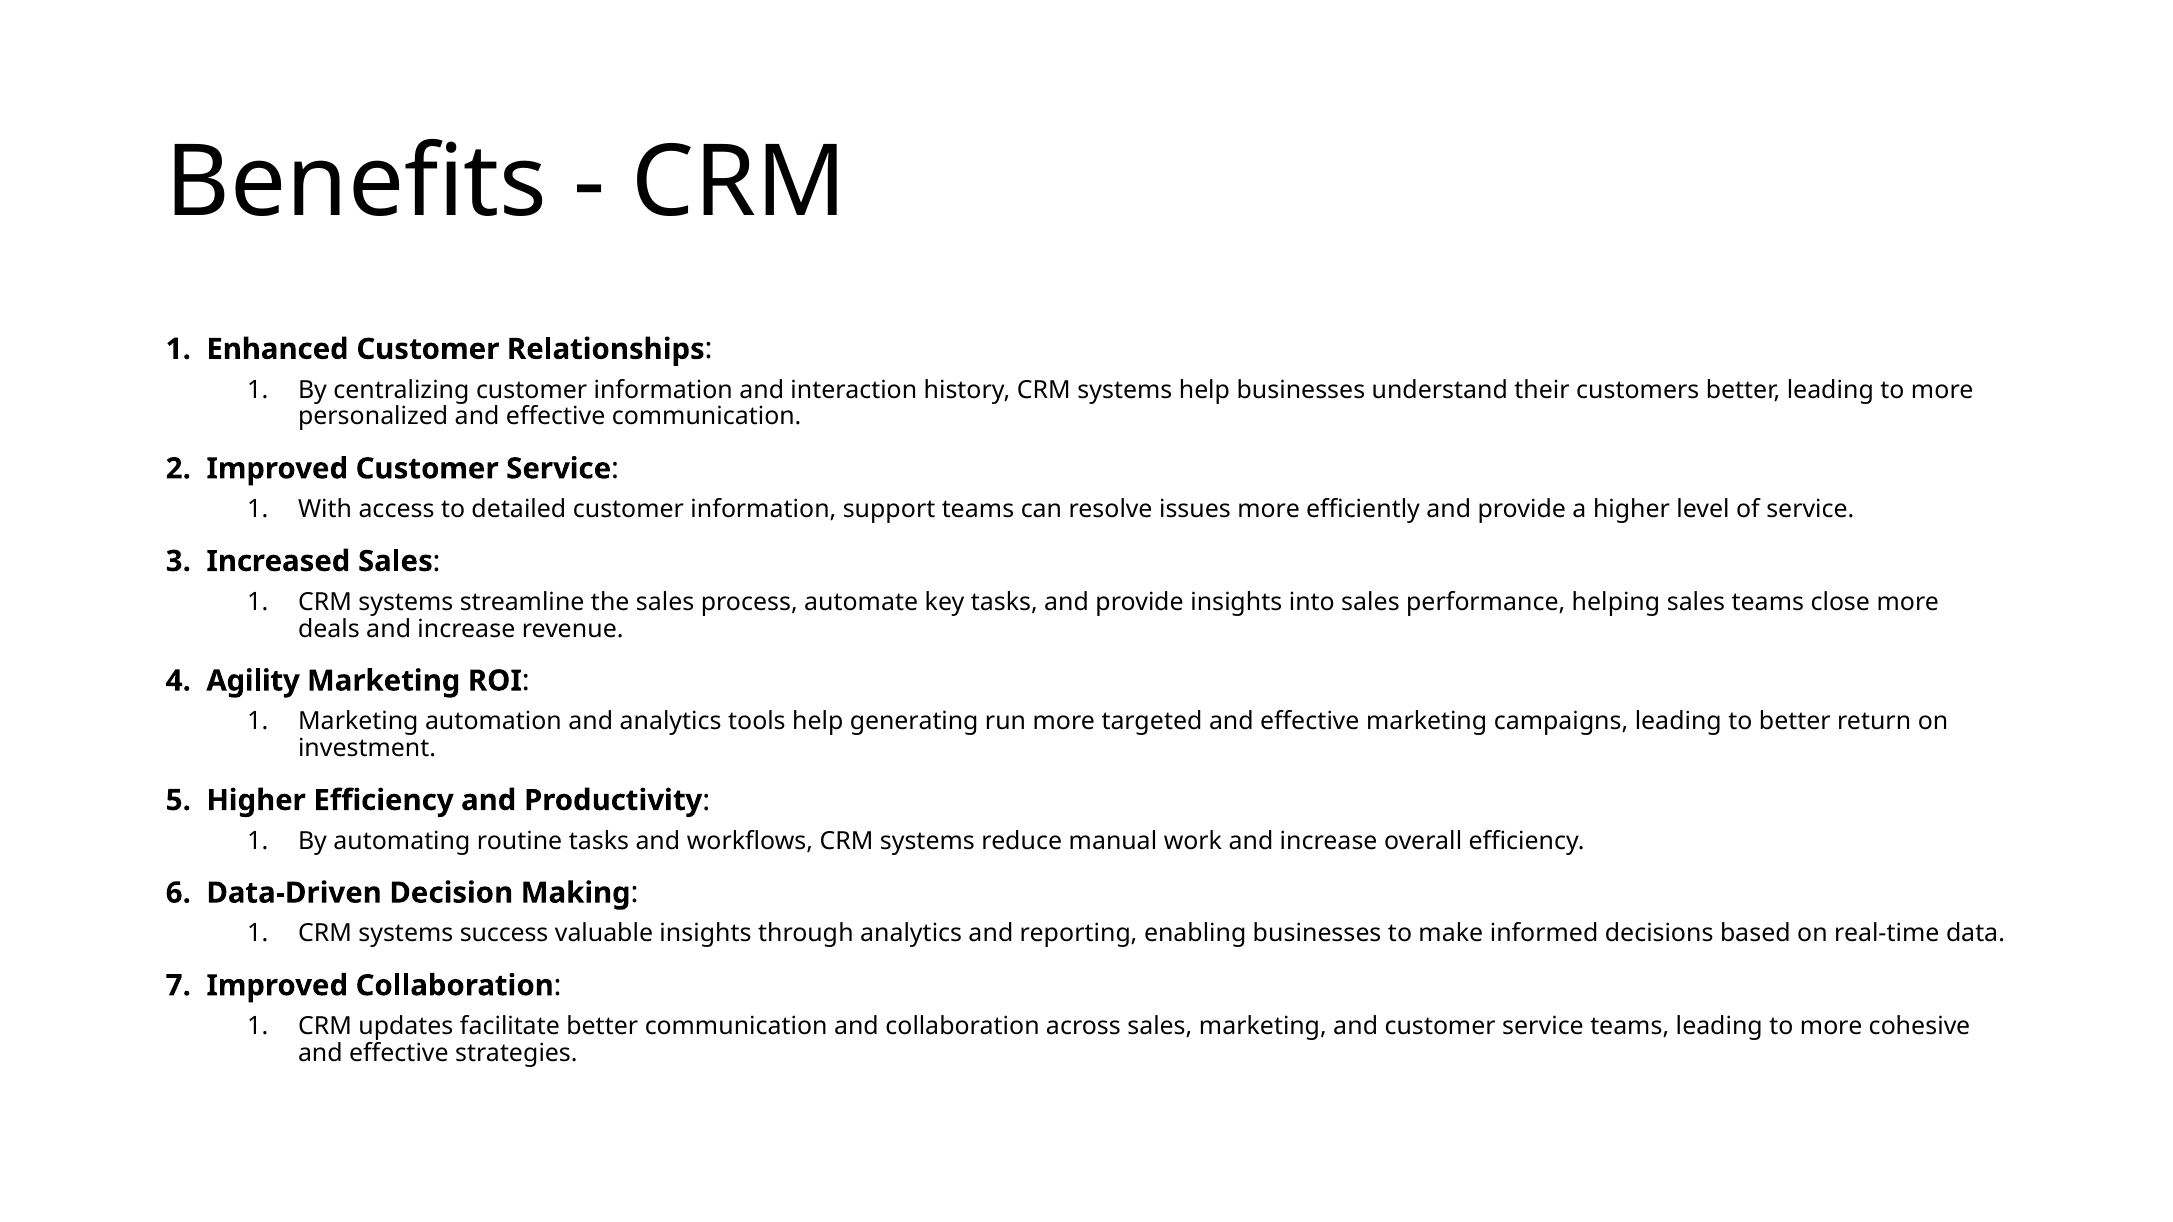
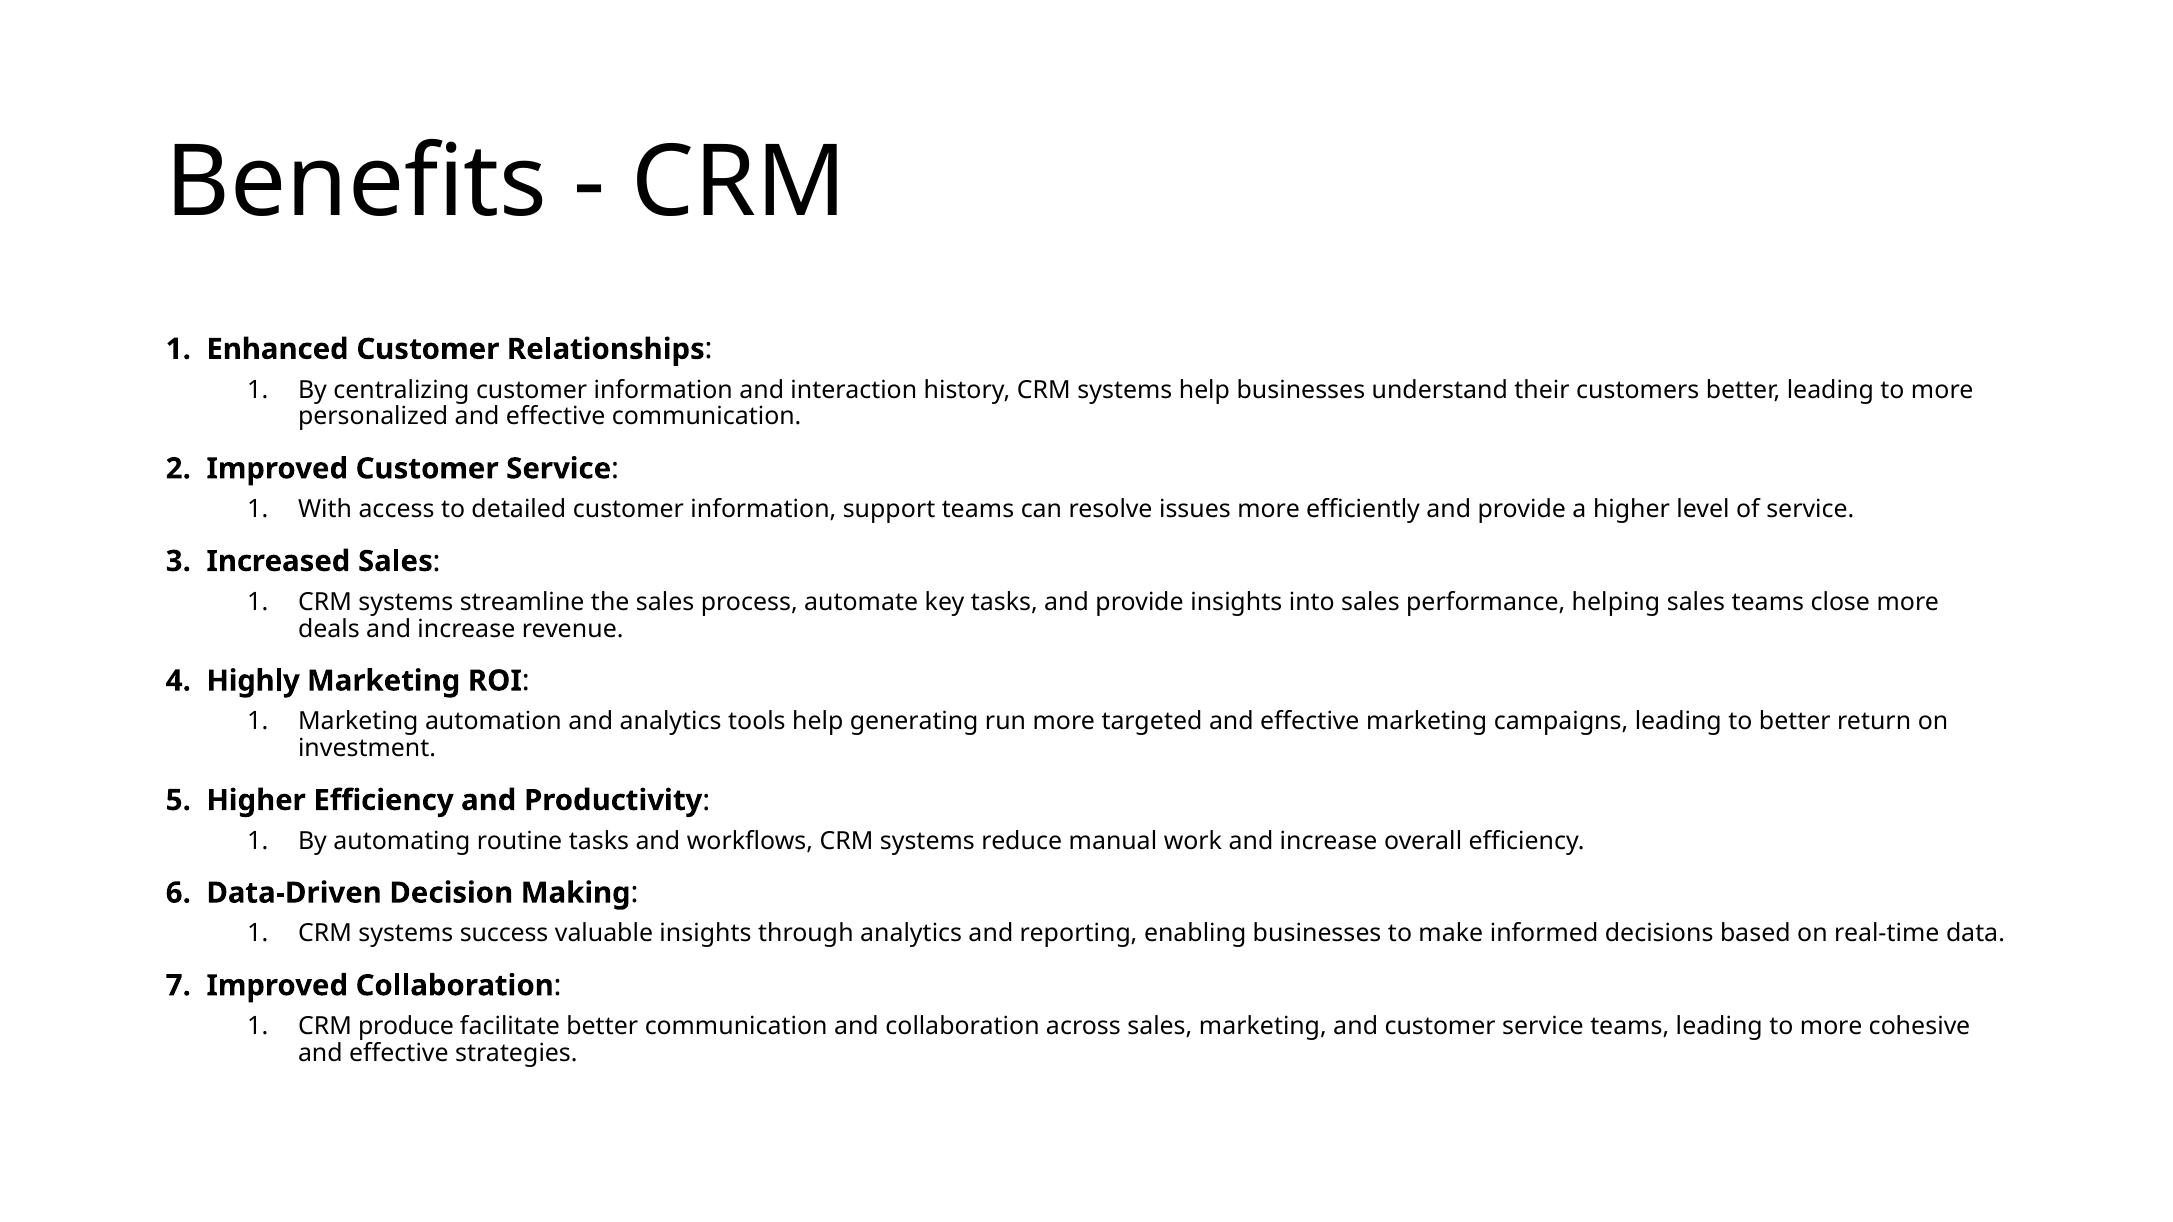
Agility: Agility -> Highly
updates: updates -> produce
